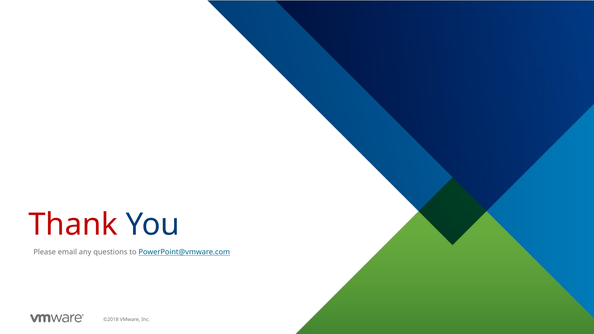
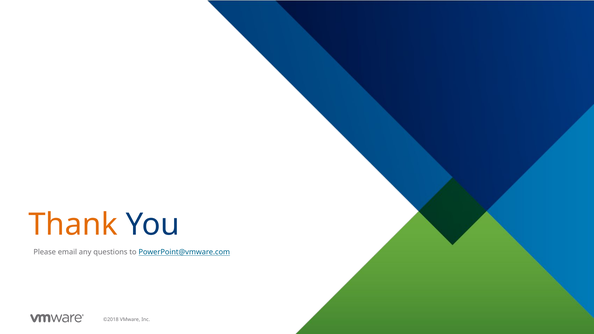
Thank colour: red -> orange
